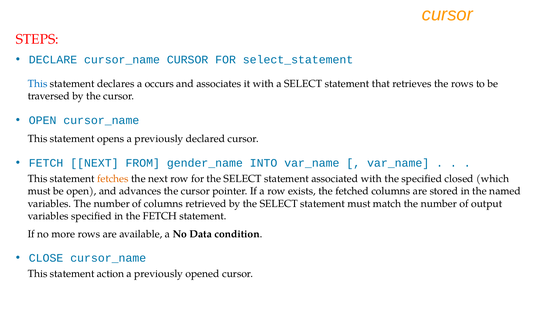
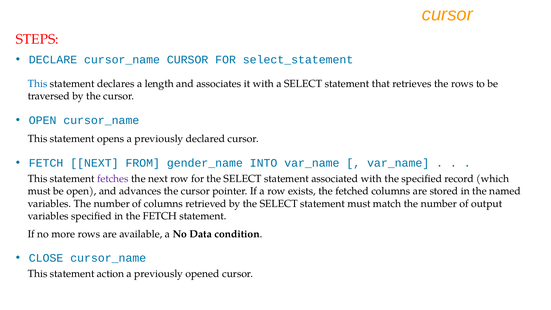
occurs: occurs -> length
fetches colour: orange -> purple
closed: closed -> record
